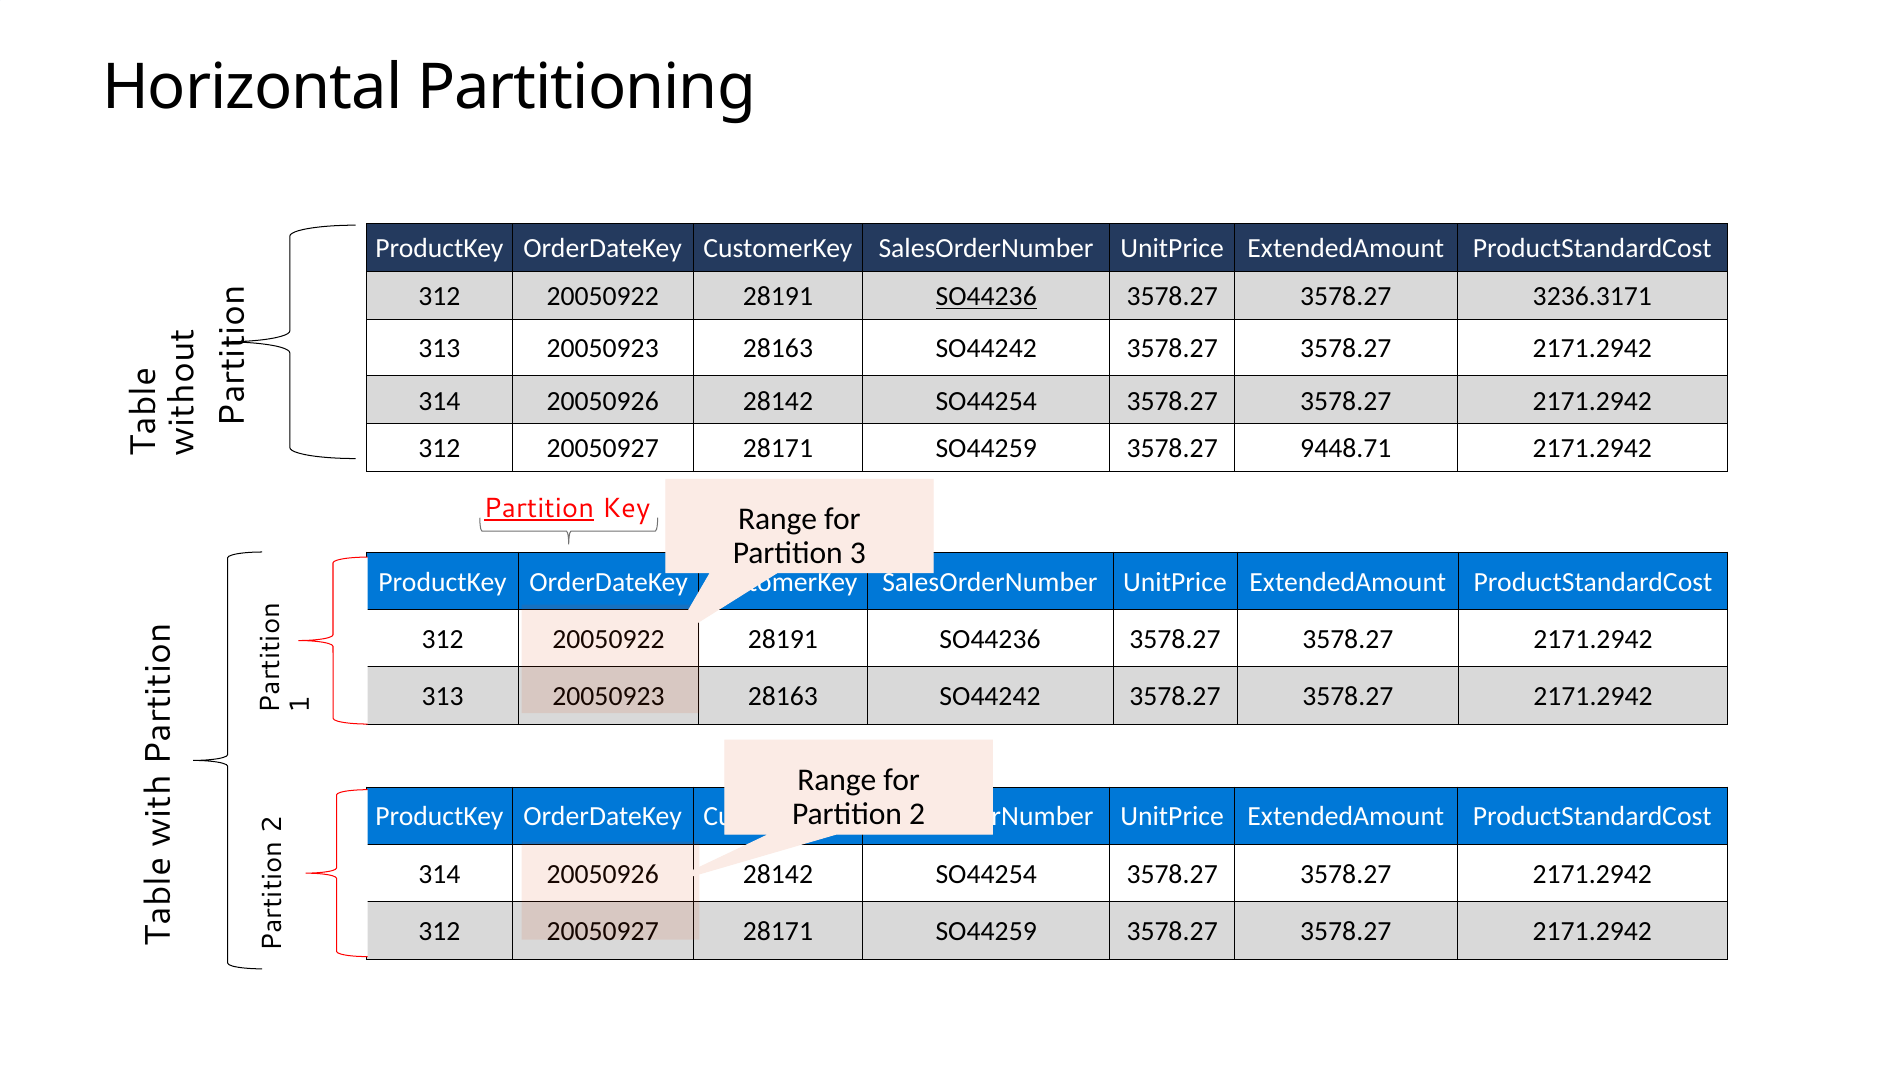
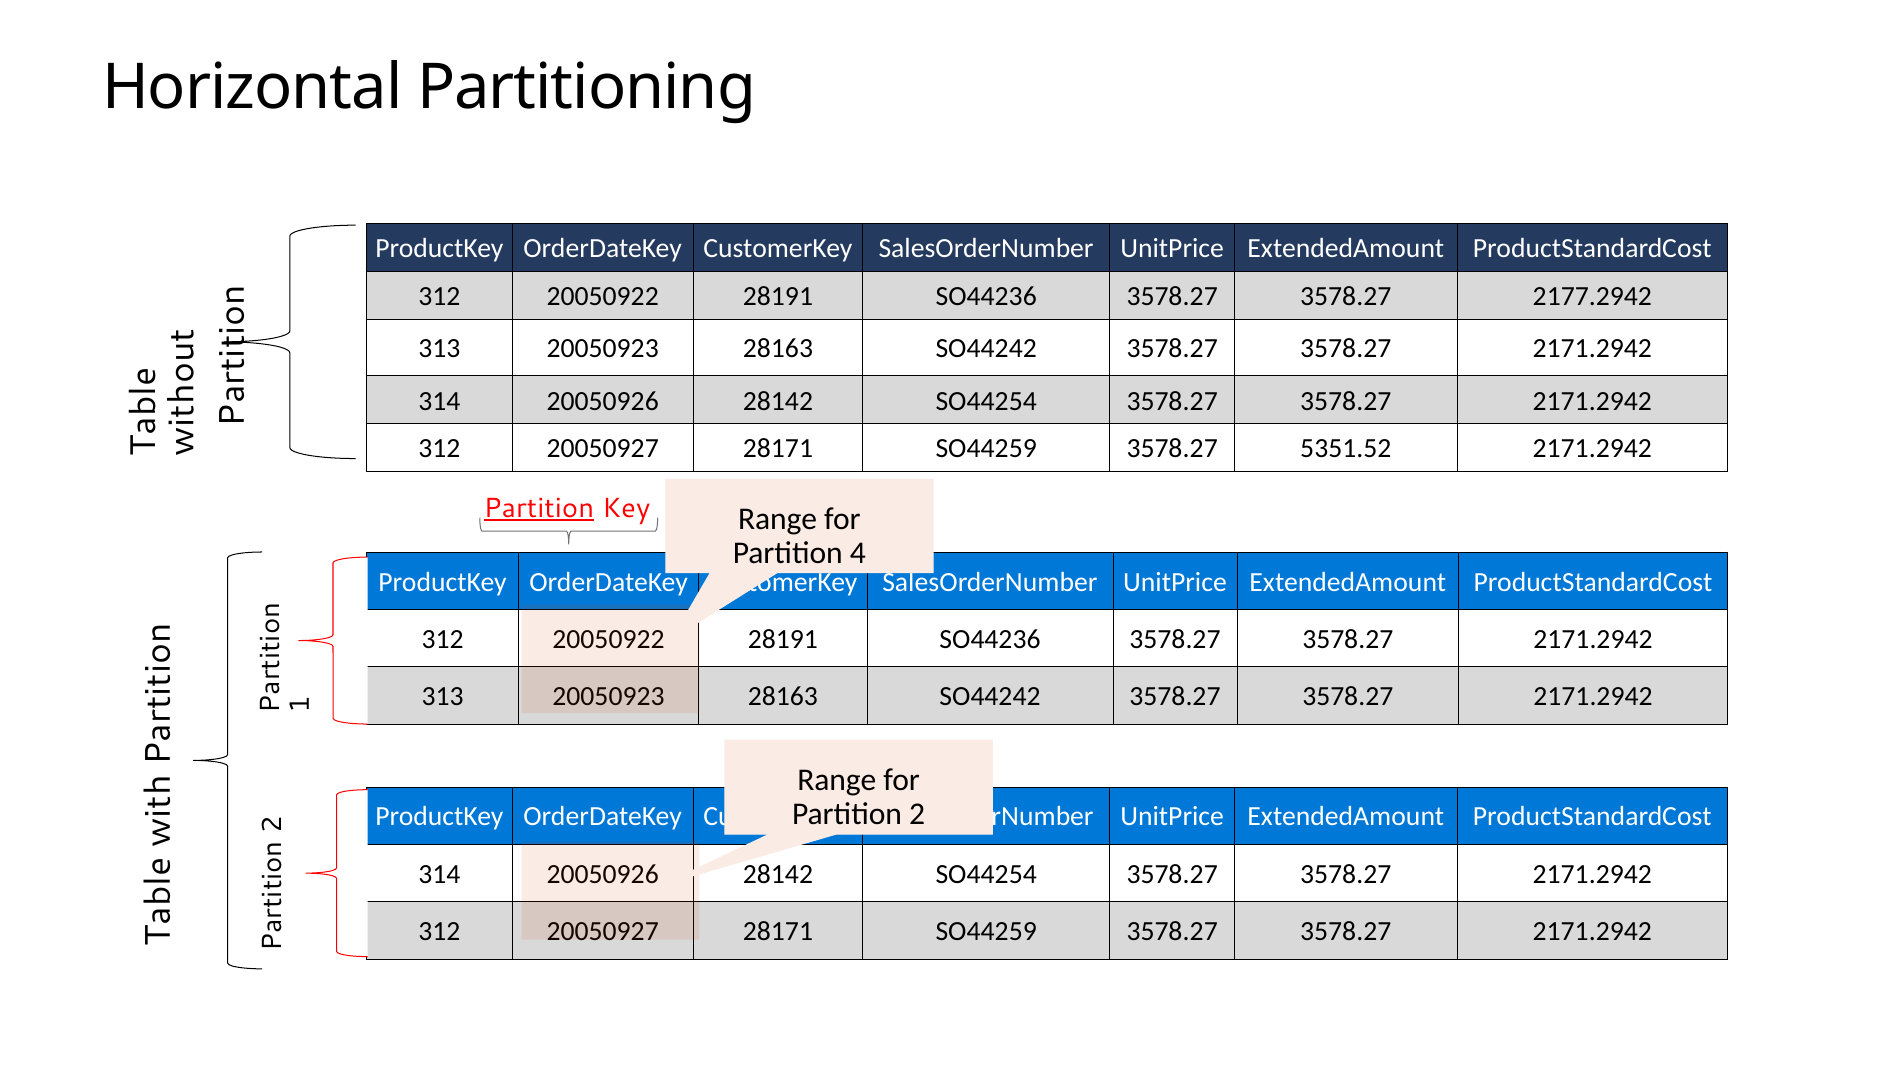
SO44236 at (986, 297) underline: present -> none
3236.3171: 3236.3171 -> 2177.2942
9448.71: 9448.71 -> 5351.52
3: 3 -> 4
